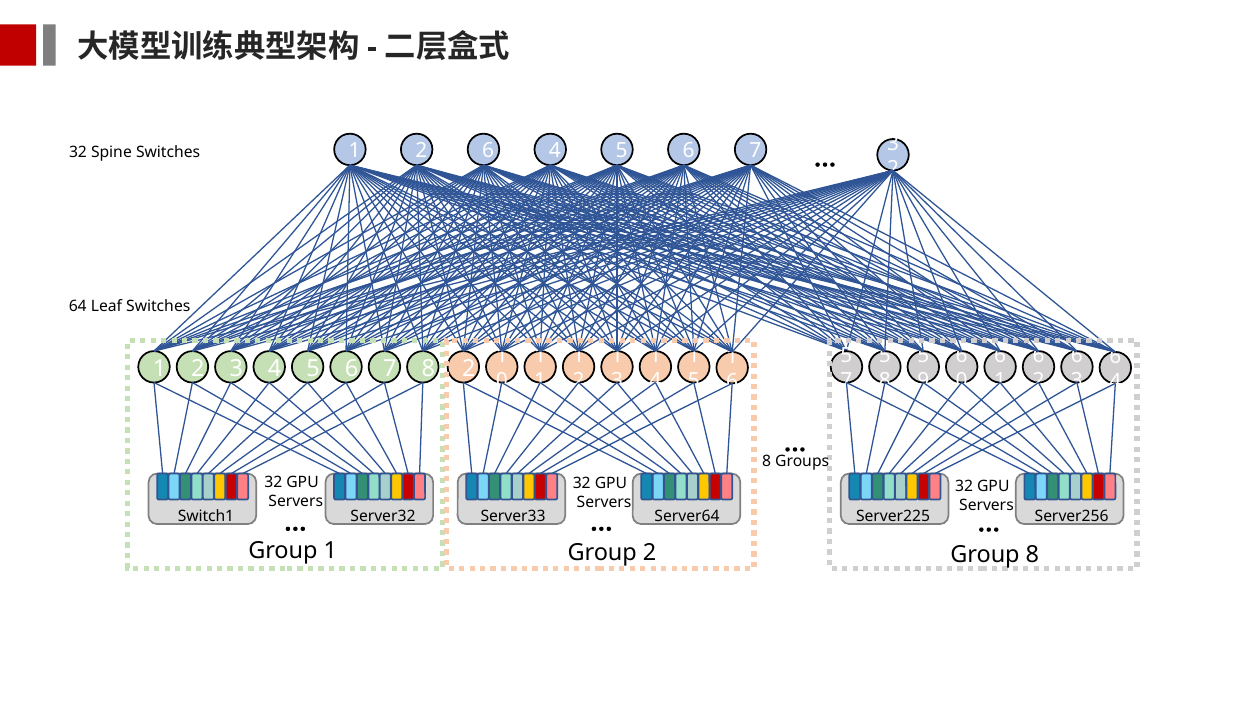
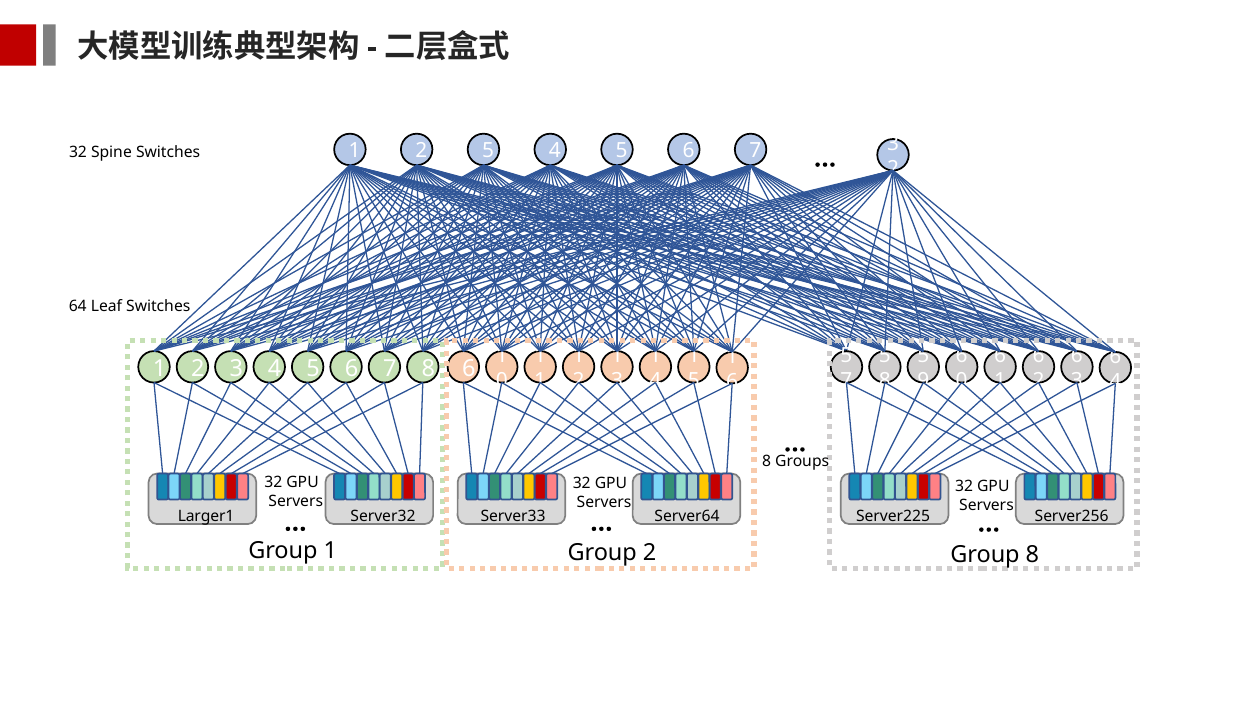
1 2 6: 6 -> 5
8 2: 2 -> 6
Switch1: Switch1 -> Larger1
